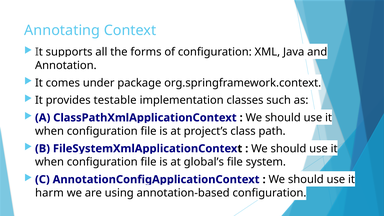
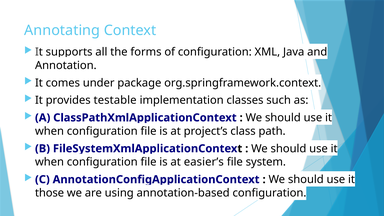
global’s: global’s -> easier’s
harm: harm -> those
